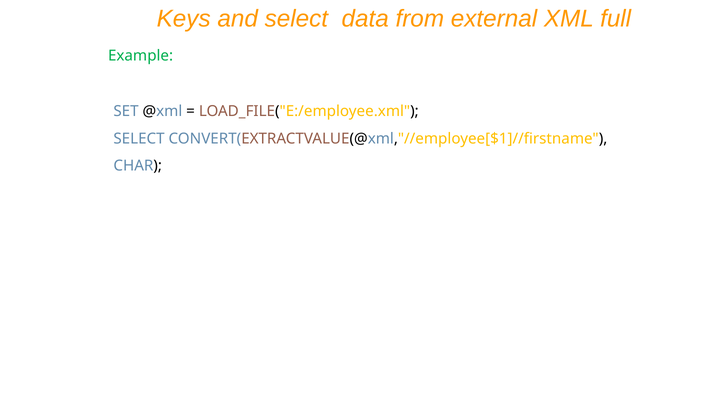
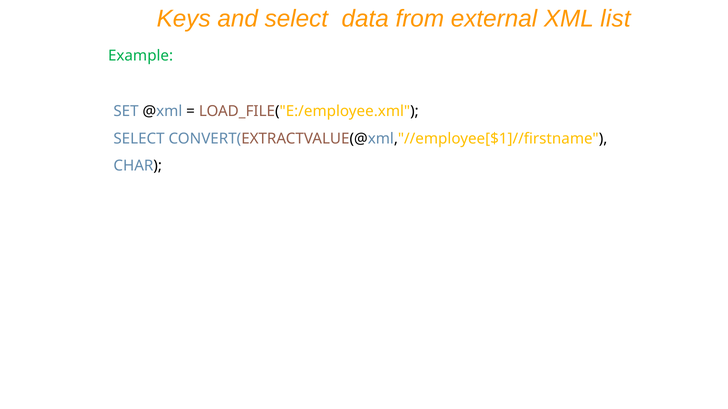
full: full -> list
